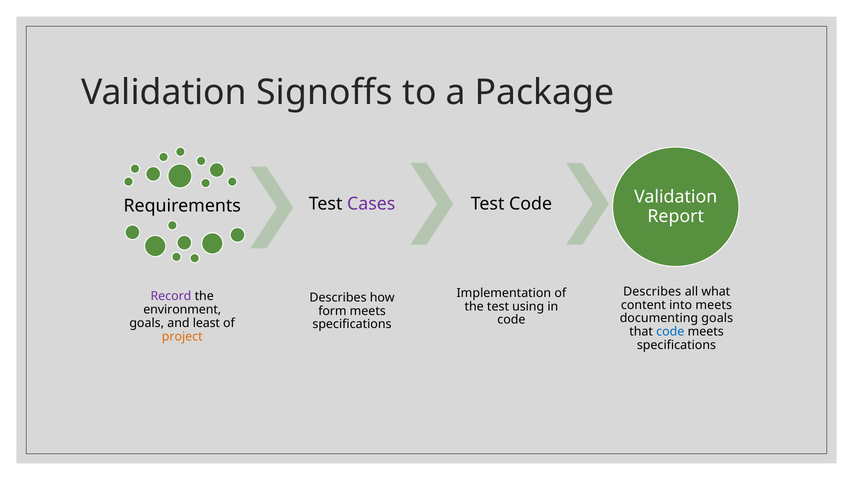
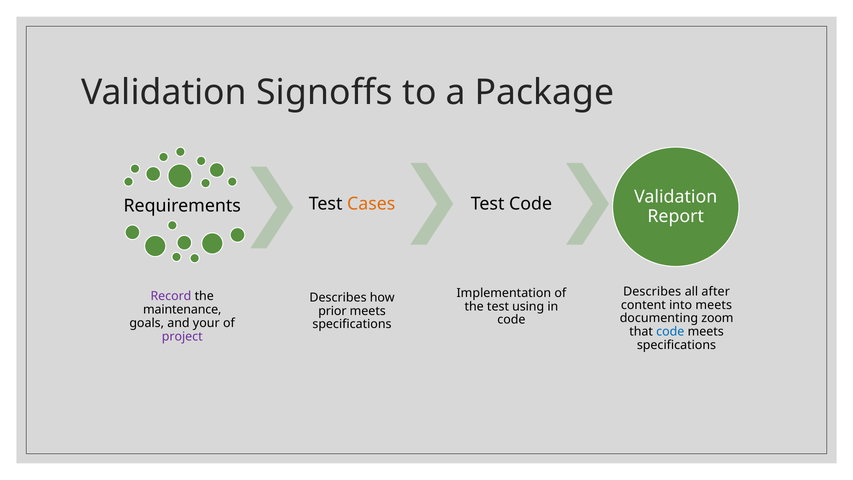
Cases colour: purple -> orange
what: what -> after
environment: environment -> maintenance
form: form -> prior
documenting goals: goals -> zoom
least: least -> your
project colour: orange -> purple
